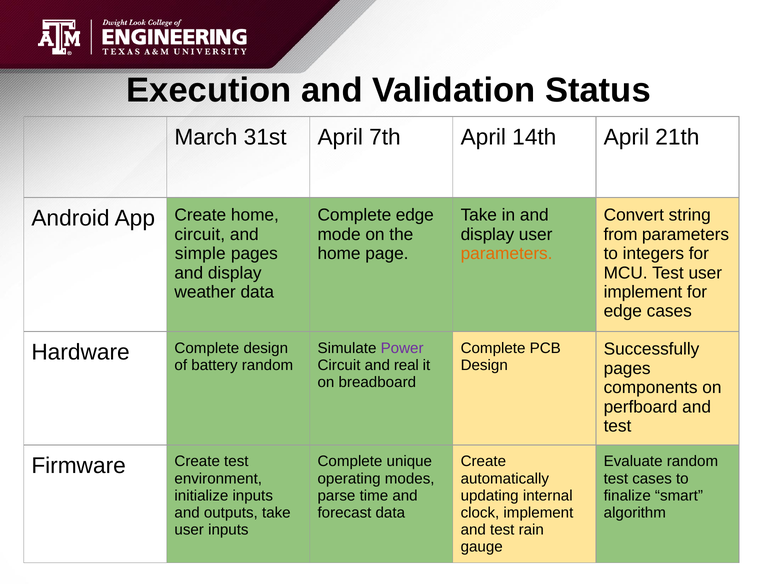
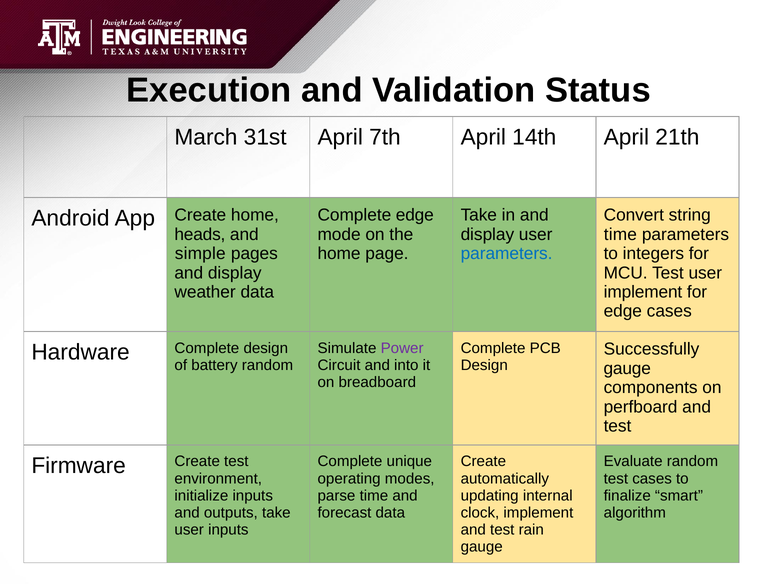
circuit at (200, 234): circuit -> heads
from at (621, 234): from -> time
parameters at (507, 253) colour: orange -> blue
real: real -> into
pages at (627, 368): pages -> gauge
